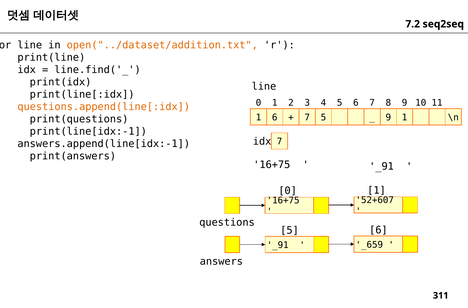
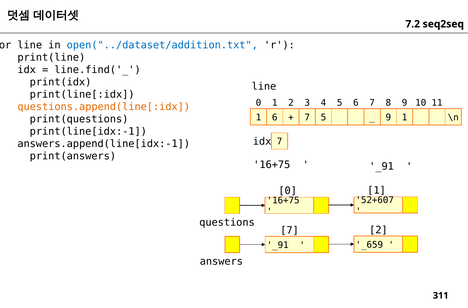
open("../dataset/addition.txt colour: orange -> blue
6 at (378, 230): 6 -> 2
5 at (290, 230): 5 -> 7
